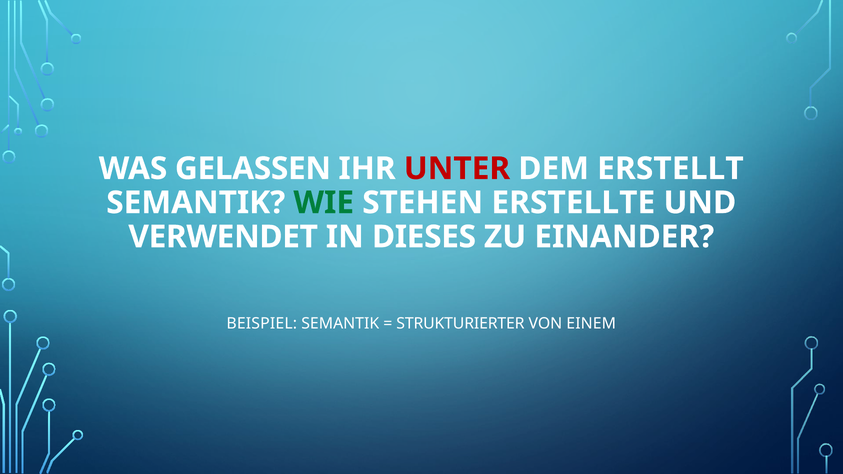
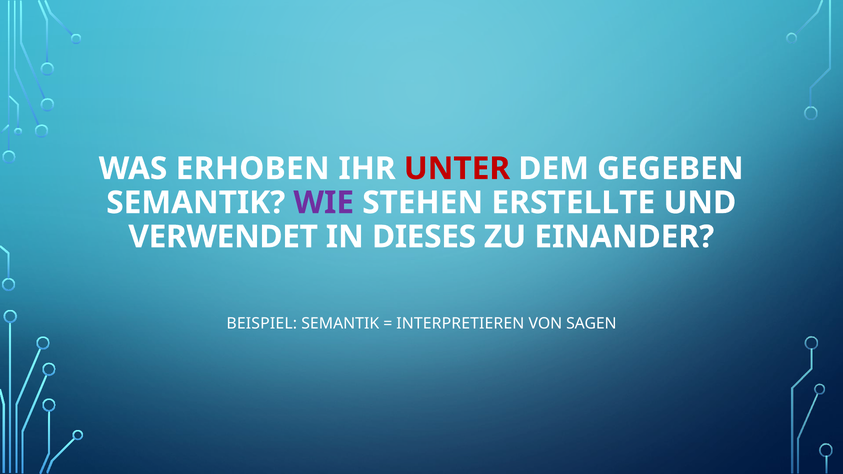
GELASSEN: GELASSEN -> ERHOBEN
ERSTELLT: ERSTELLT -> GEGEBEN
WIE colour: green -> purple
STRUKTURIERTER: STRUKTURIERTER -> INTERPRETIEREN
EINEM: EINEM -> SAGEN
